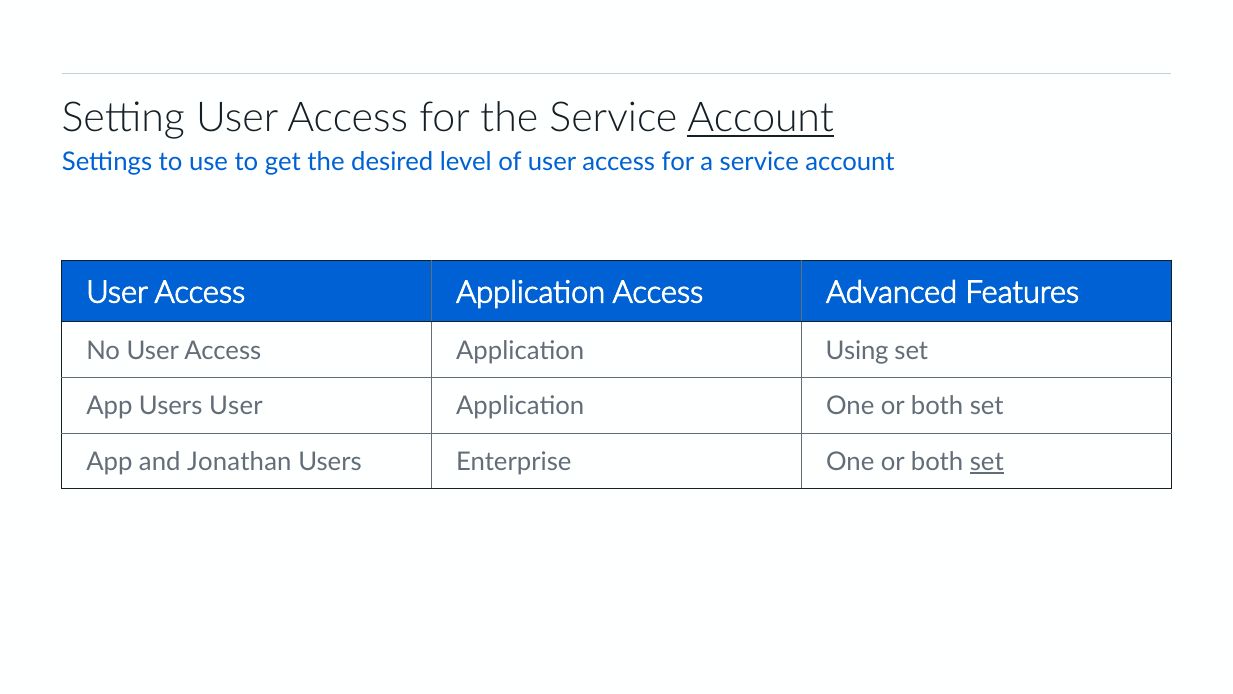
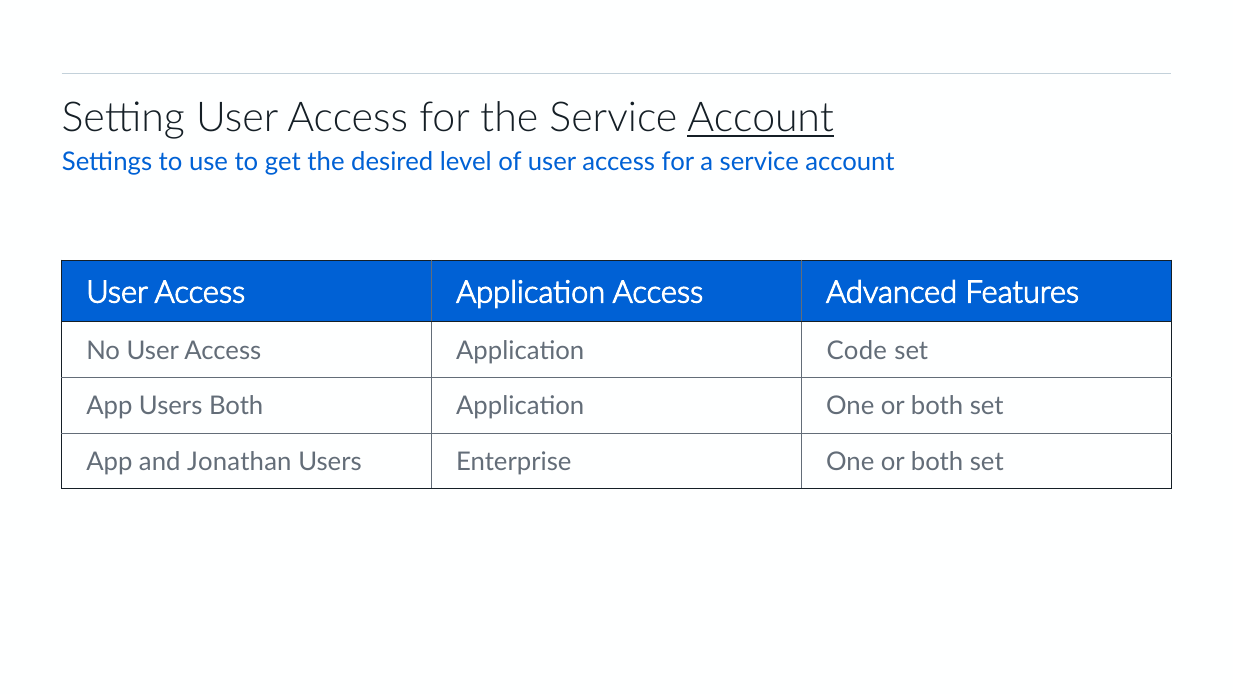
Using: Using -> Code
Users User: User -> Both
set at (987, 462) underline: present -> none
